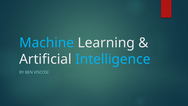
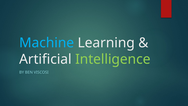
Intelligence colour: light blue -> light green
